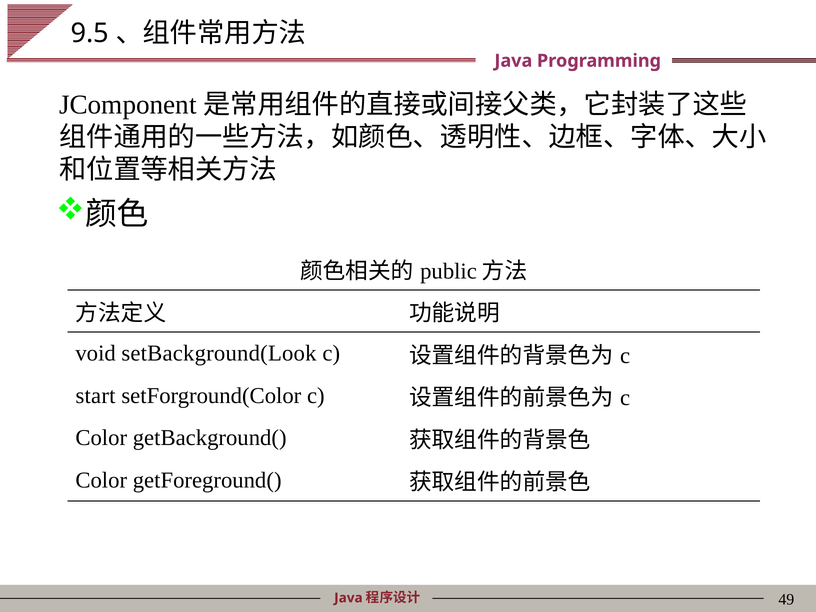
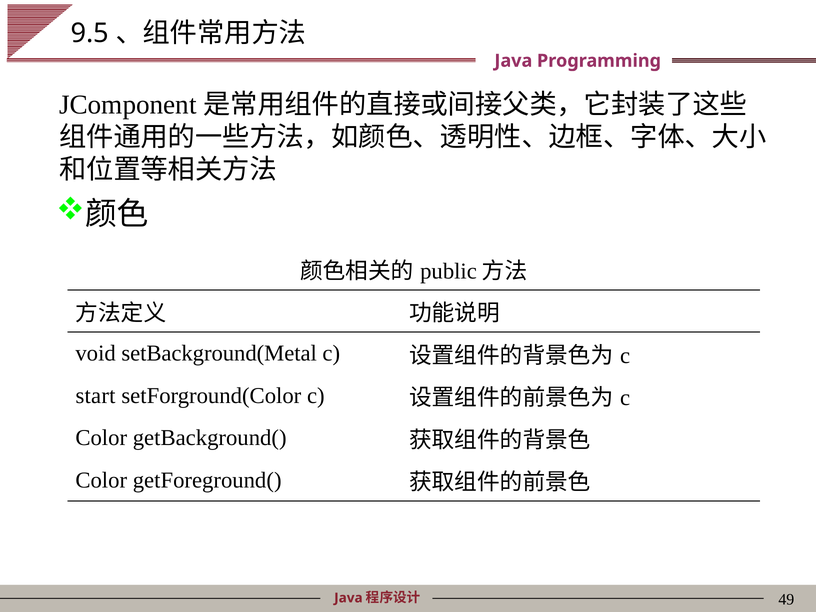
setBackground(Look: setBackground(Look -> setBackground(Metal
